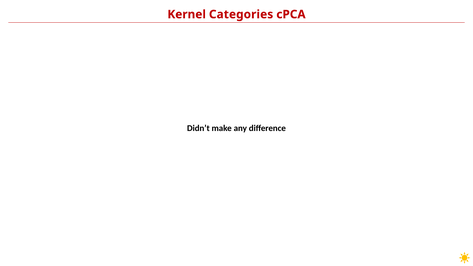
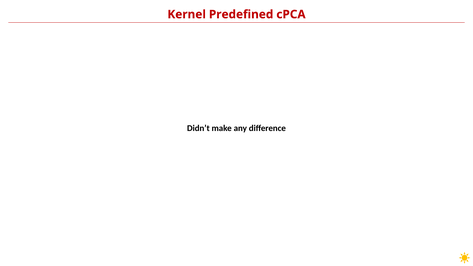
Categories: Categories -> Predefined
